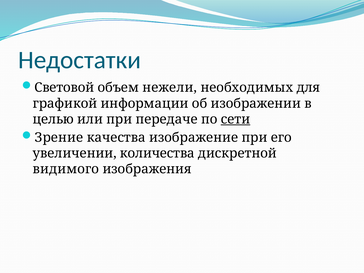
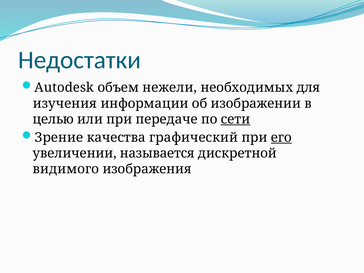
Световой: Световой -> Autodesk
графикой: графикой -> изучения
изображение: изображение -> графический
его underline: none -> present
количества: количества -> называется
